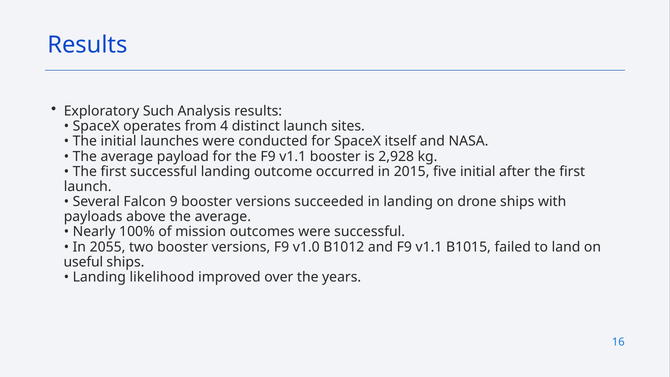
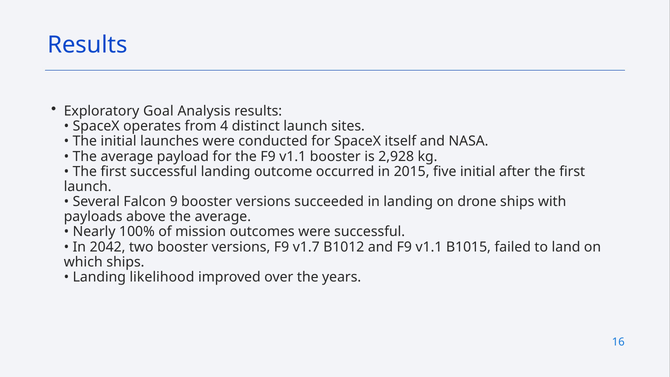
Such: Such -> Goal
2055: 2055 -> 2042
v1.0: v1.0 -> v1.7
useful: useful -> which
